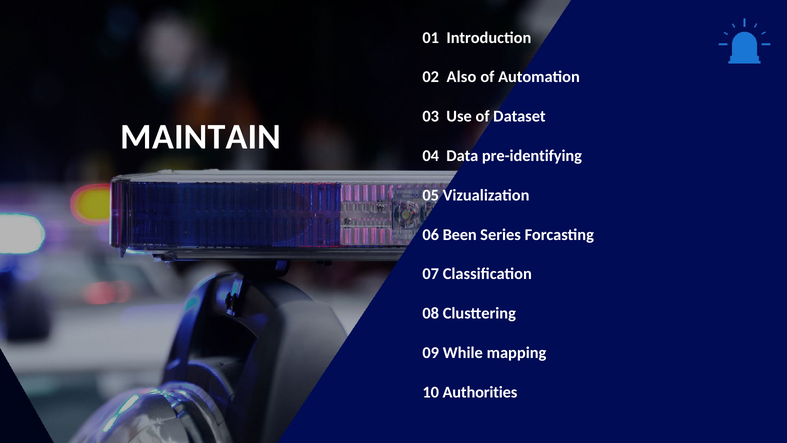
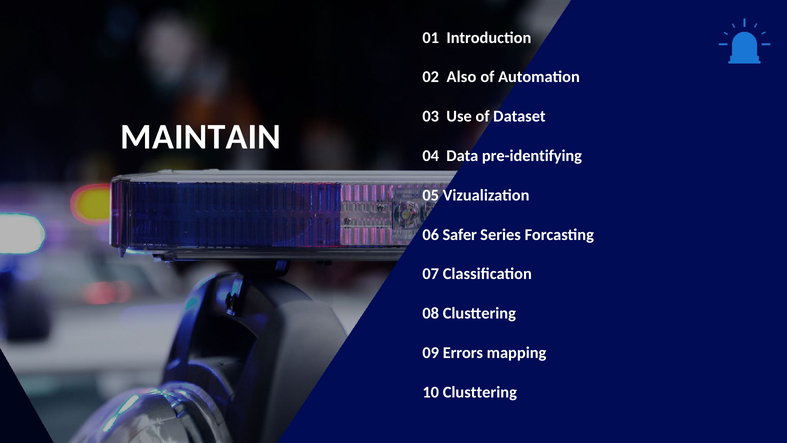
Been: Been -> Safer
While: While -> Errors
10 Authorities: Authorities -> Clusttering
